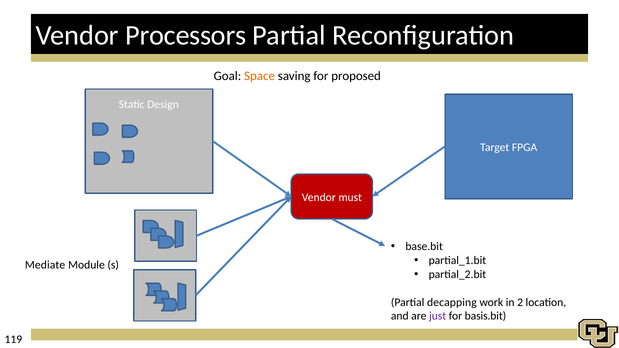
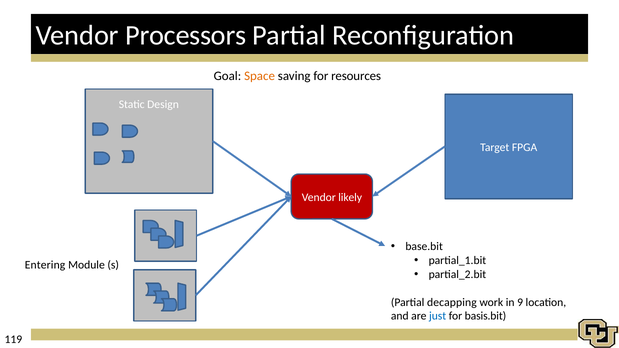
proposed: proposed -> resources
must: must -> likely
Mediate: Mediate -> Entering
2: 2 -> 9
just colour: purple -> blue
